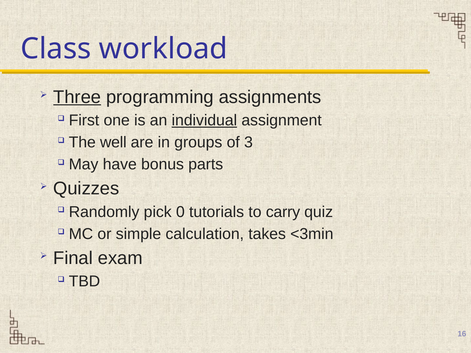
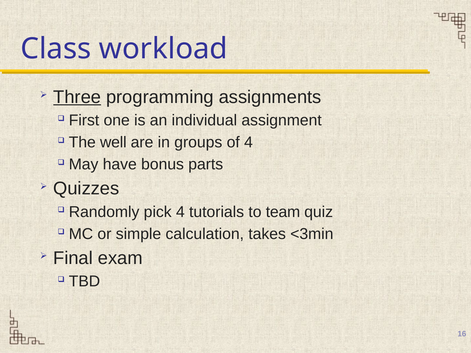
individual underline: present -> none
of 3: 3 -> 4
pick 0: 0 -> 4
carry: carry -> team
